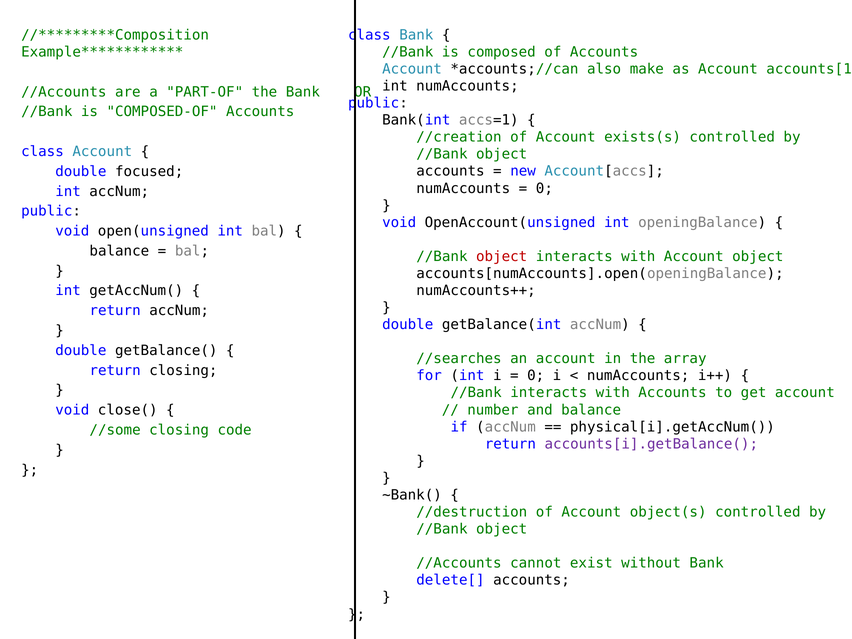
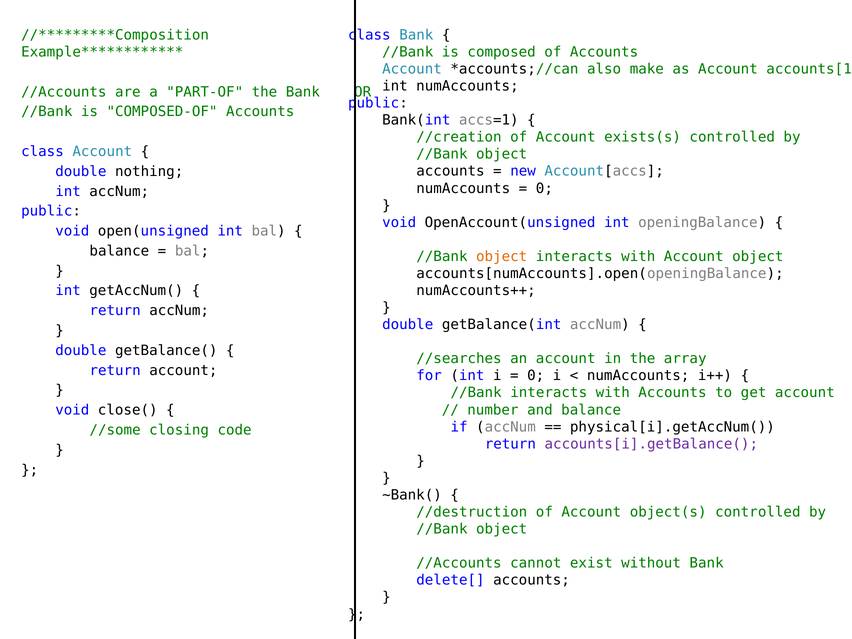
focused: focused -> nothing
object at (502, 256) colour: red -> orange
return closing: closing -> account
